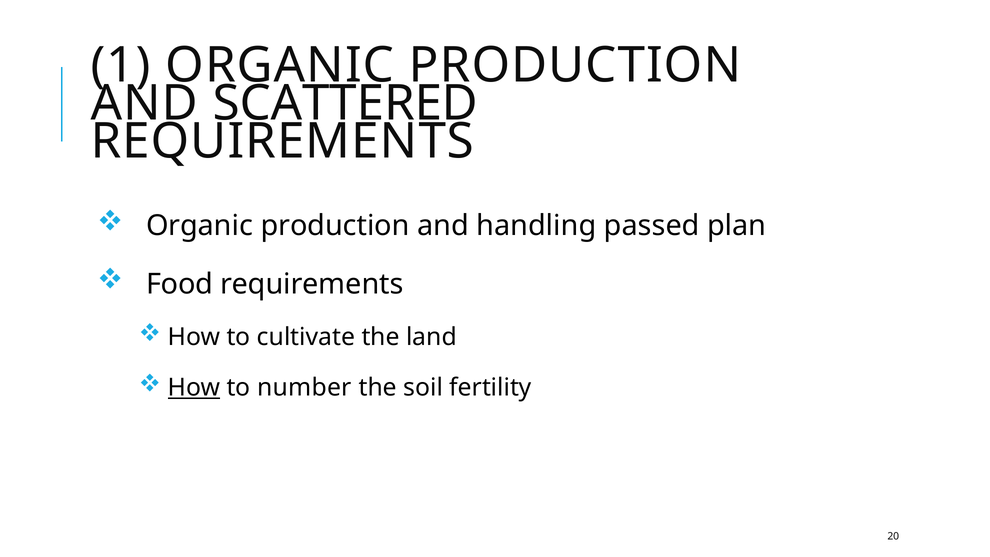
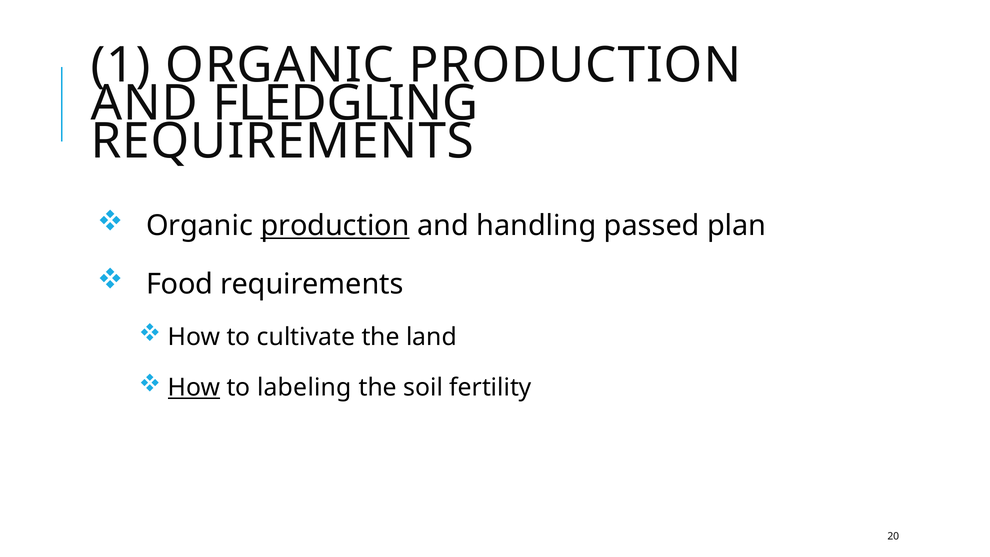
SCATTERED: SCATTERED -> FLEDGLING
production at (335, 226) underline: none -> present
number: number -> labeling
